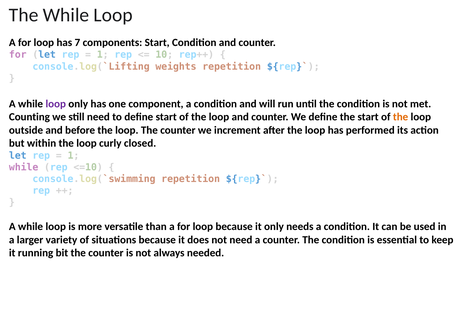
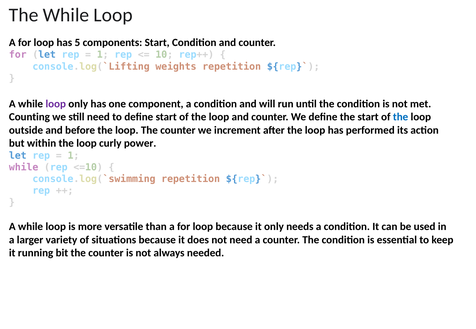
7: 7 -> 5
the at (401, 117) colour: orange -> blue
closed: closed -> power
